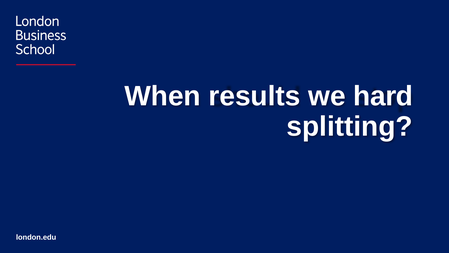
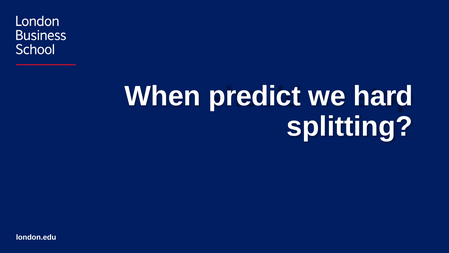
results: results -> predict
